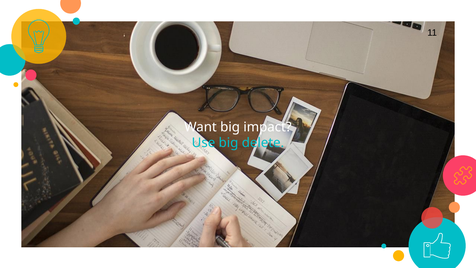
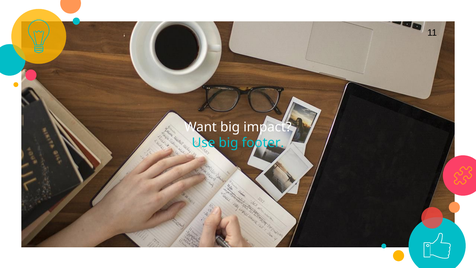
delete: delete -> footer
